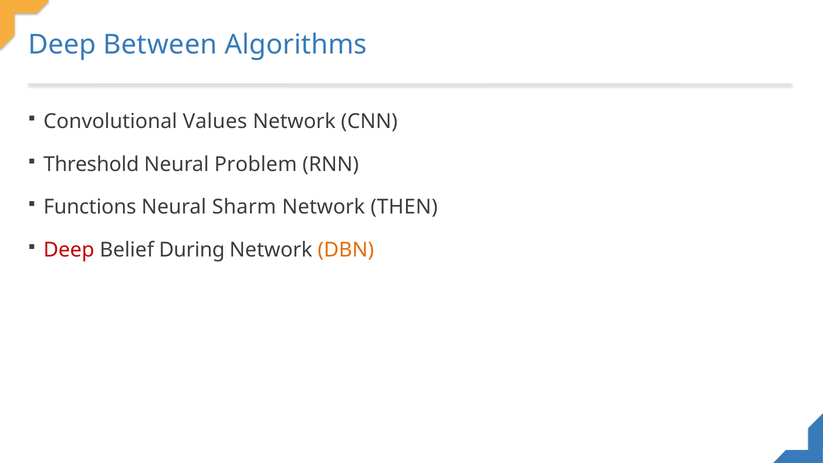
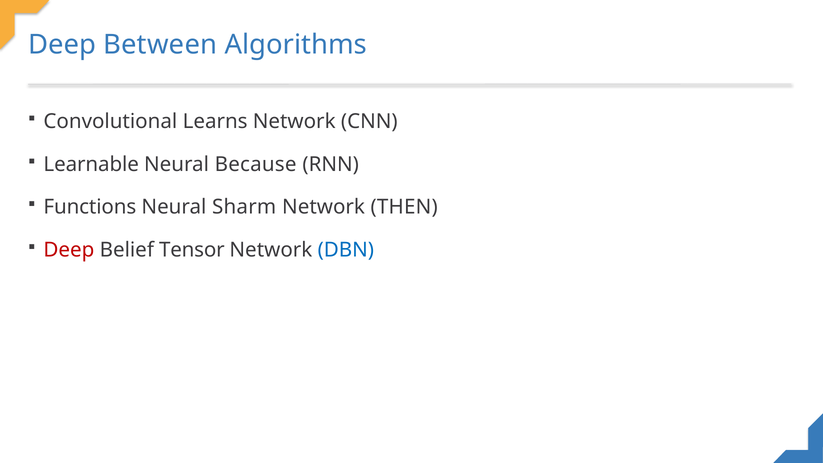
Values: Values -> Learns
Threshold: Threshold -> Learnable
Problem: Problem -> Because
During: During -> Tensor
DBN colour: orange -> blue
